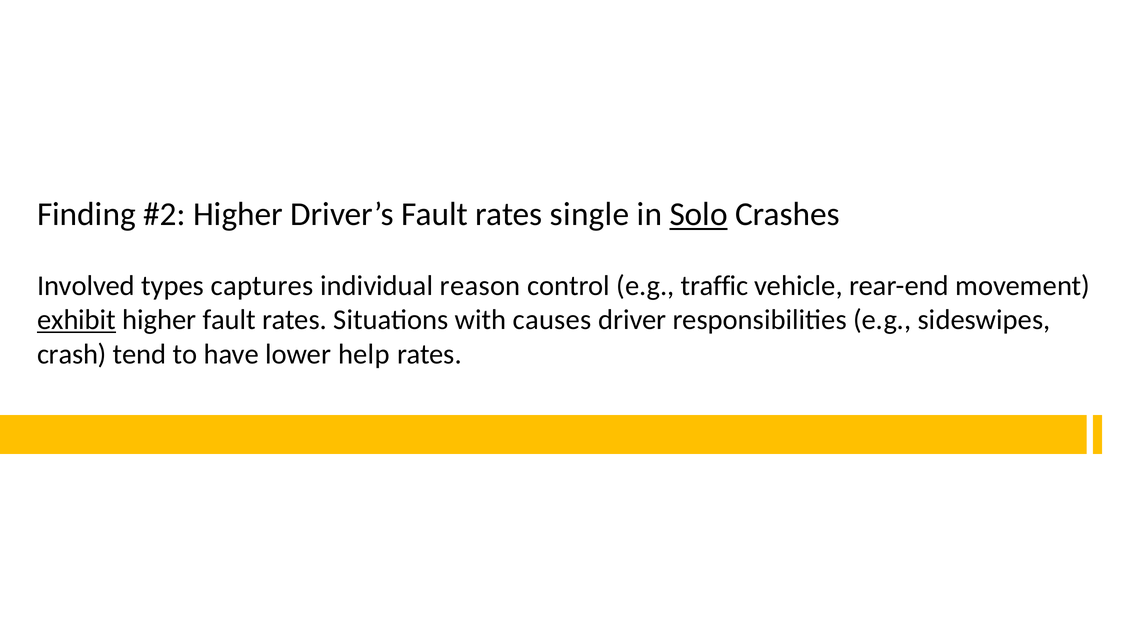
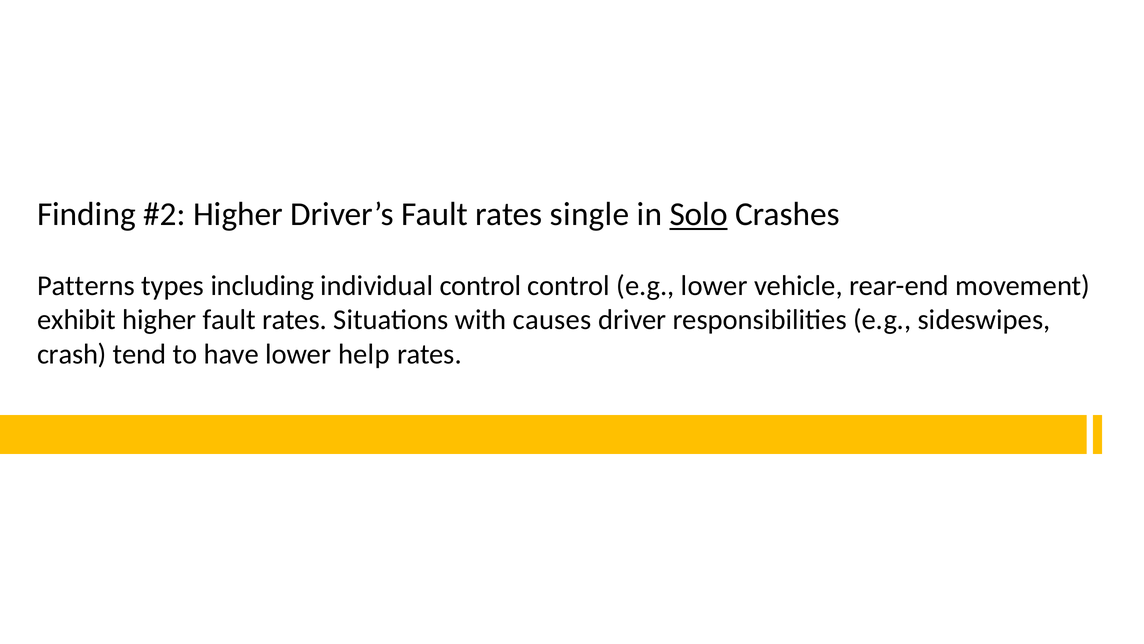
Involved: Involved -> Patterns
captures: captures -> including
individual reason: reason -> control
e.g traffic: traffic -> lower
exhibit underline: present -> none
